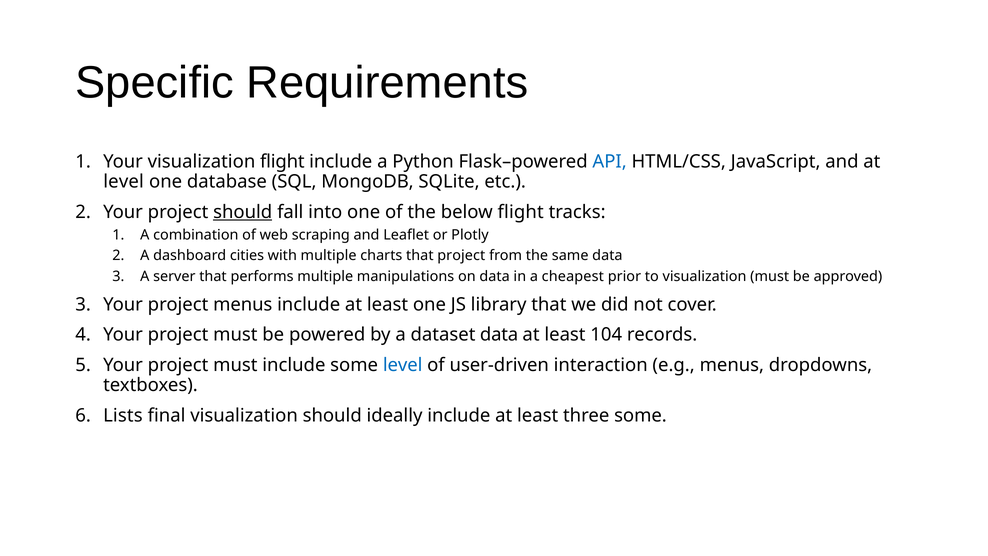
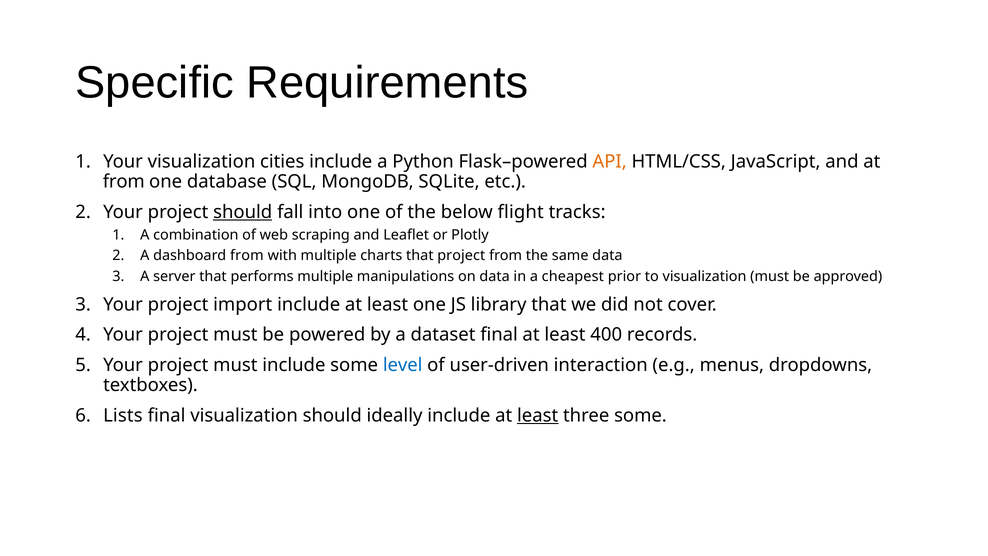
visualization flight: flight -> cities
API colour: blue -> orange
level at (124, 182): level -> from
dashboard cities: cities -> from
project menus: menus -> import
dataset data: data -> final
104: 104 -> 400
least at (538, 415) underline: none -> present
